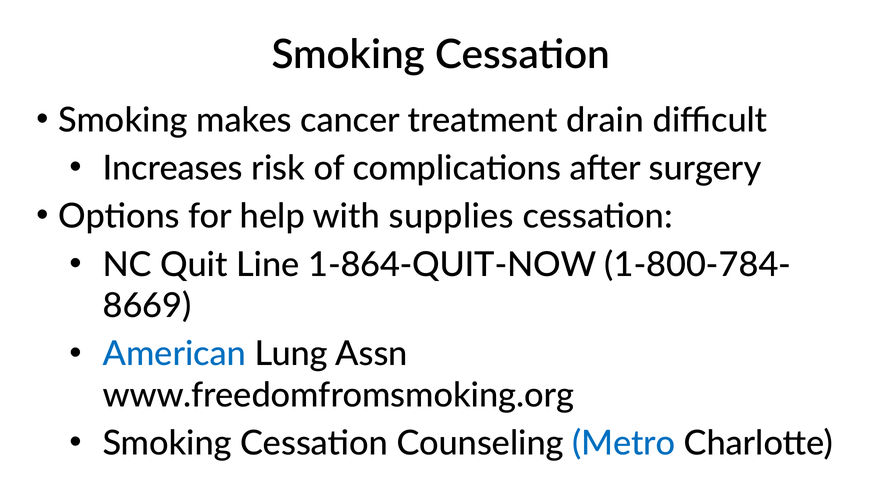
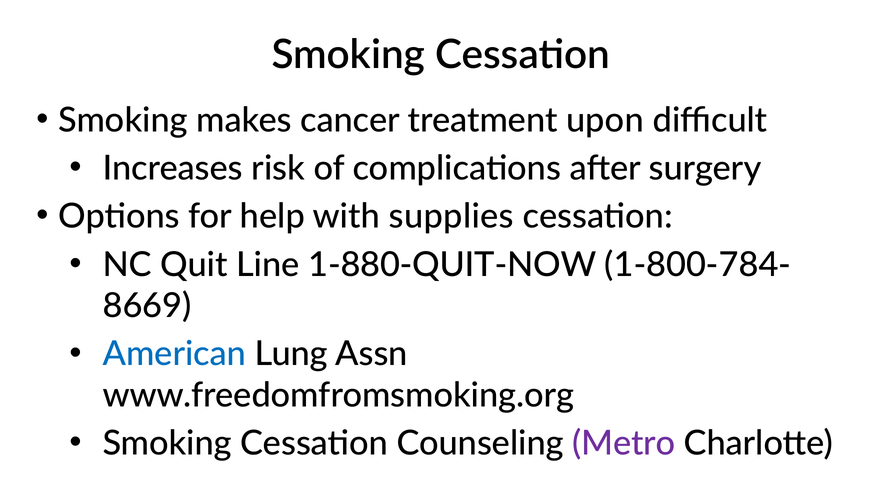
drain: drain -> upon
1-864-QUIT-NOW: 1-864-QUIT-NOW -> 1-880-QUIT-NOW
Metro colour: blue -> purple
